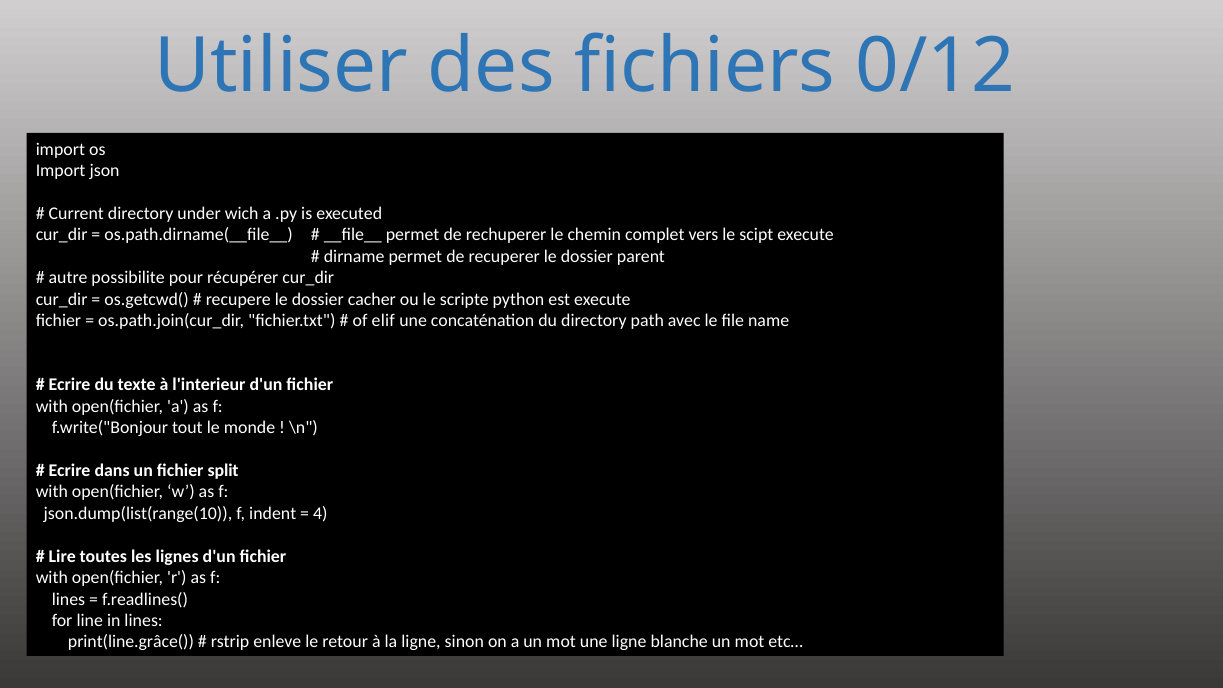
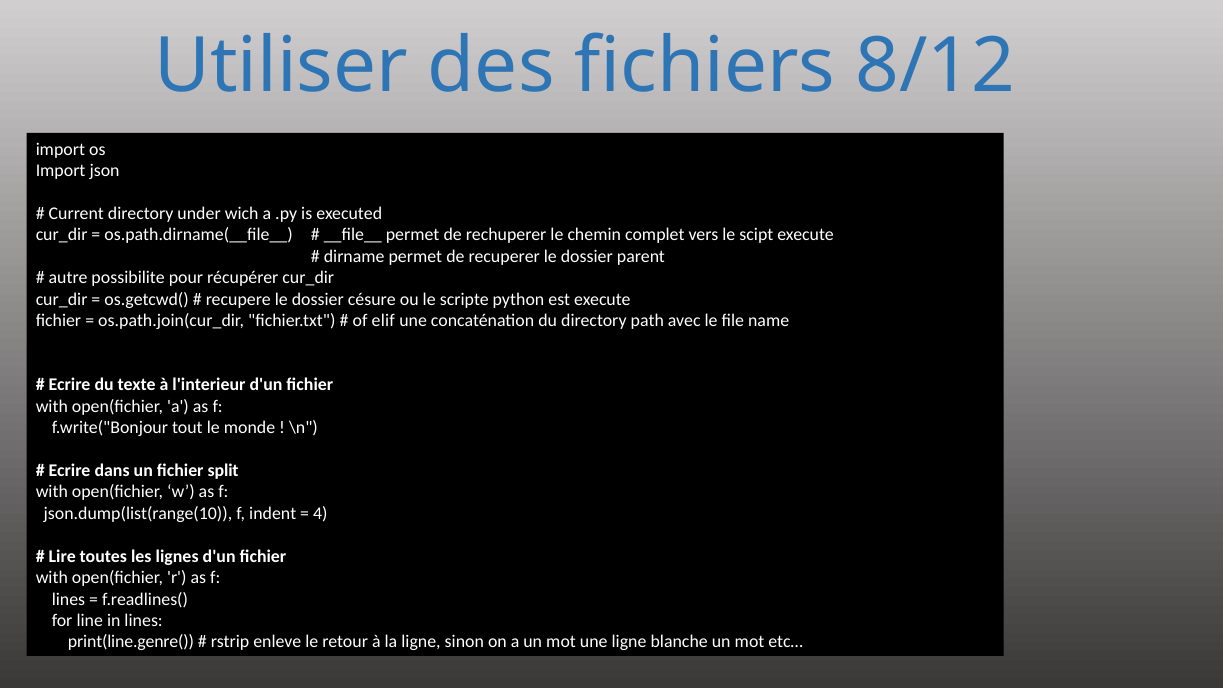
0/12: 0/12 -> 8/12
cacher: cacher -> césure
print(line.grâce(: print(line.grâce( -> print(line.genre(
